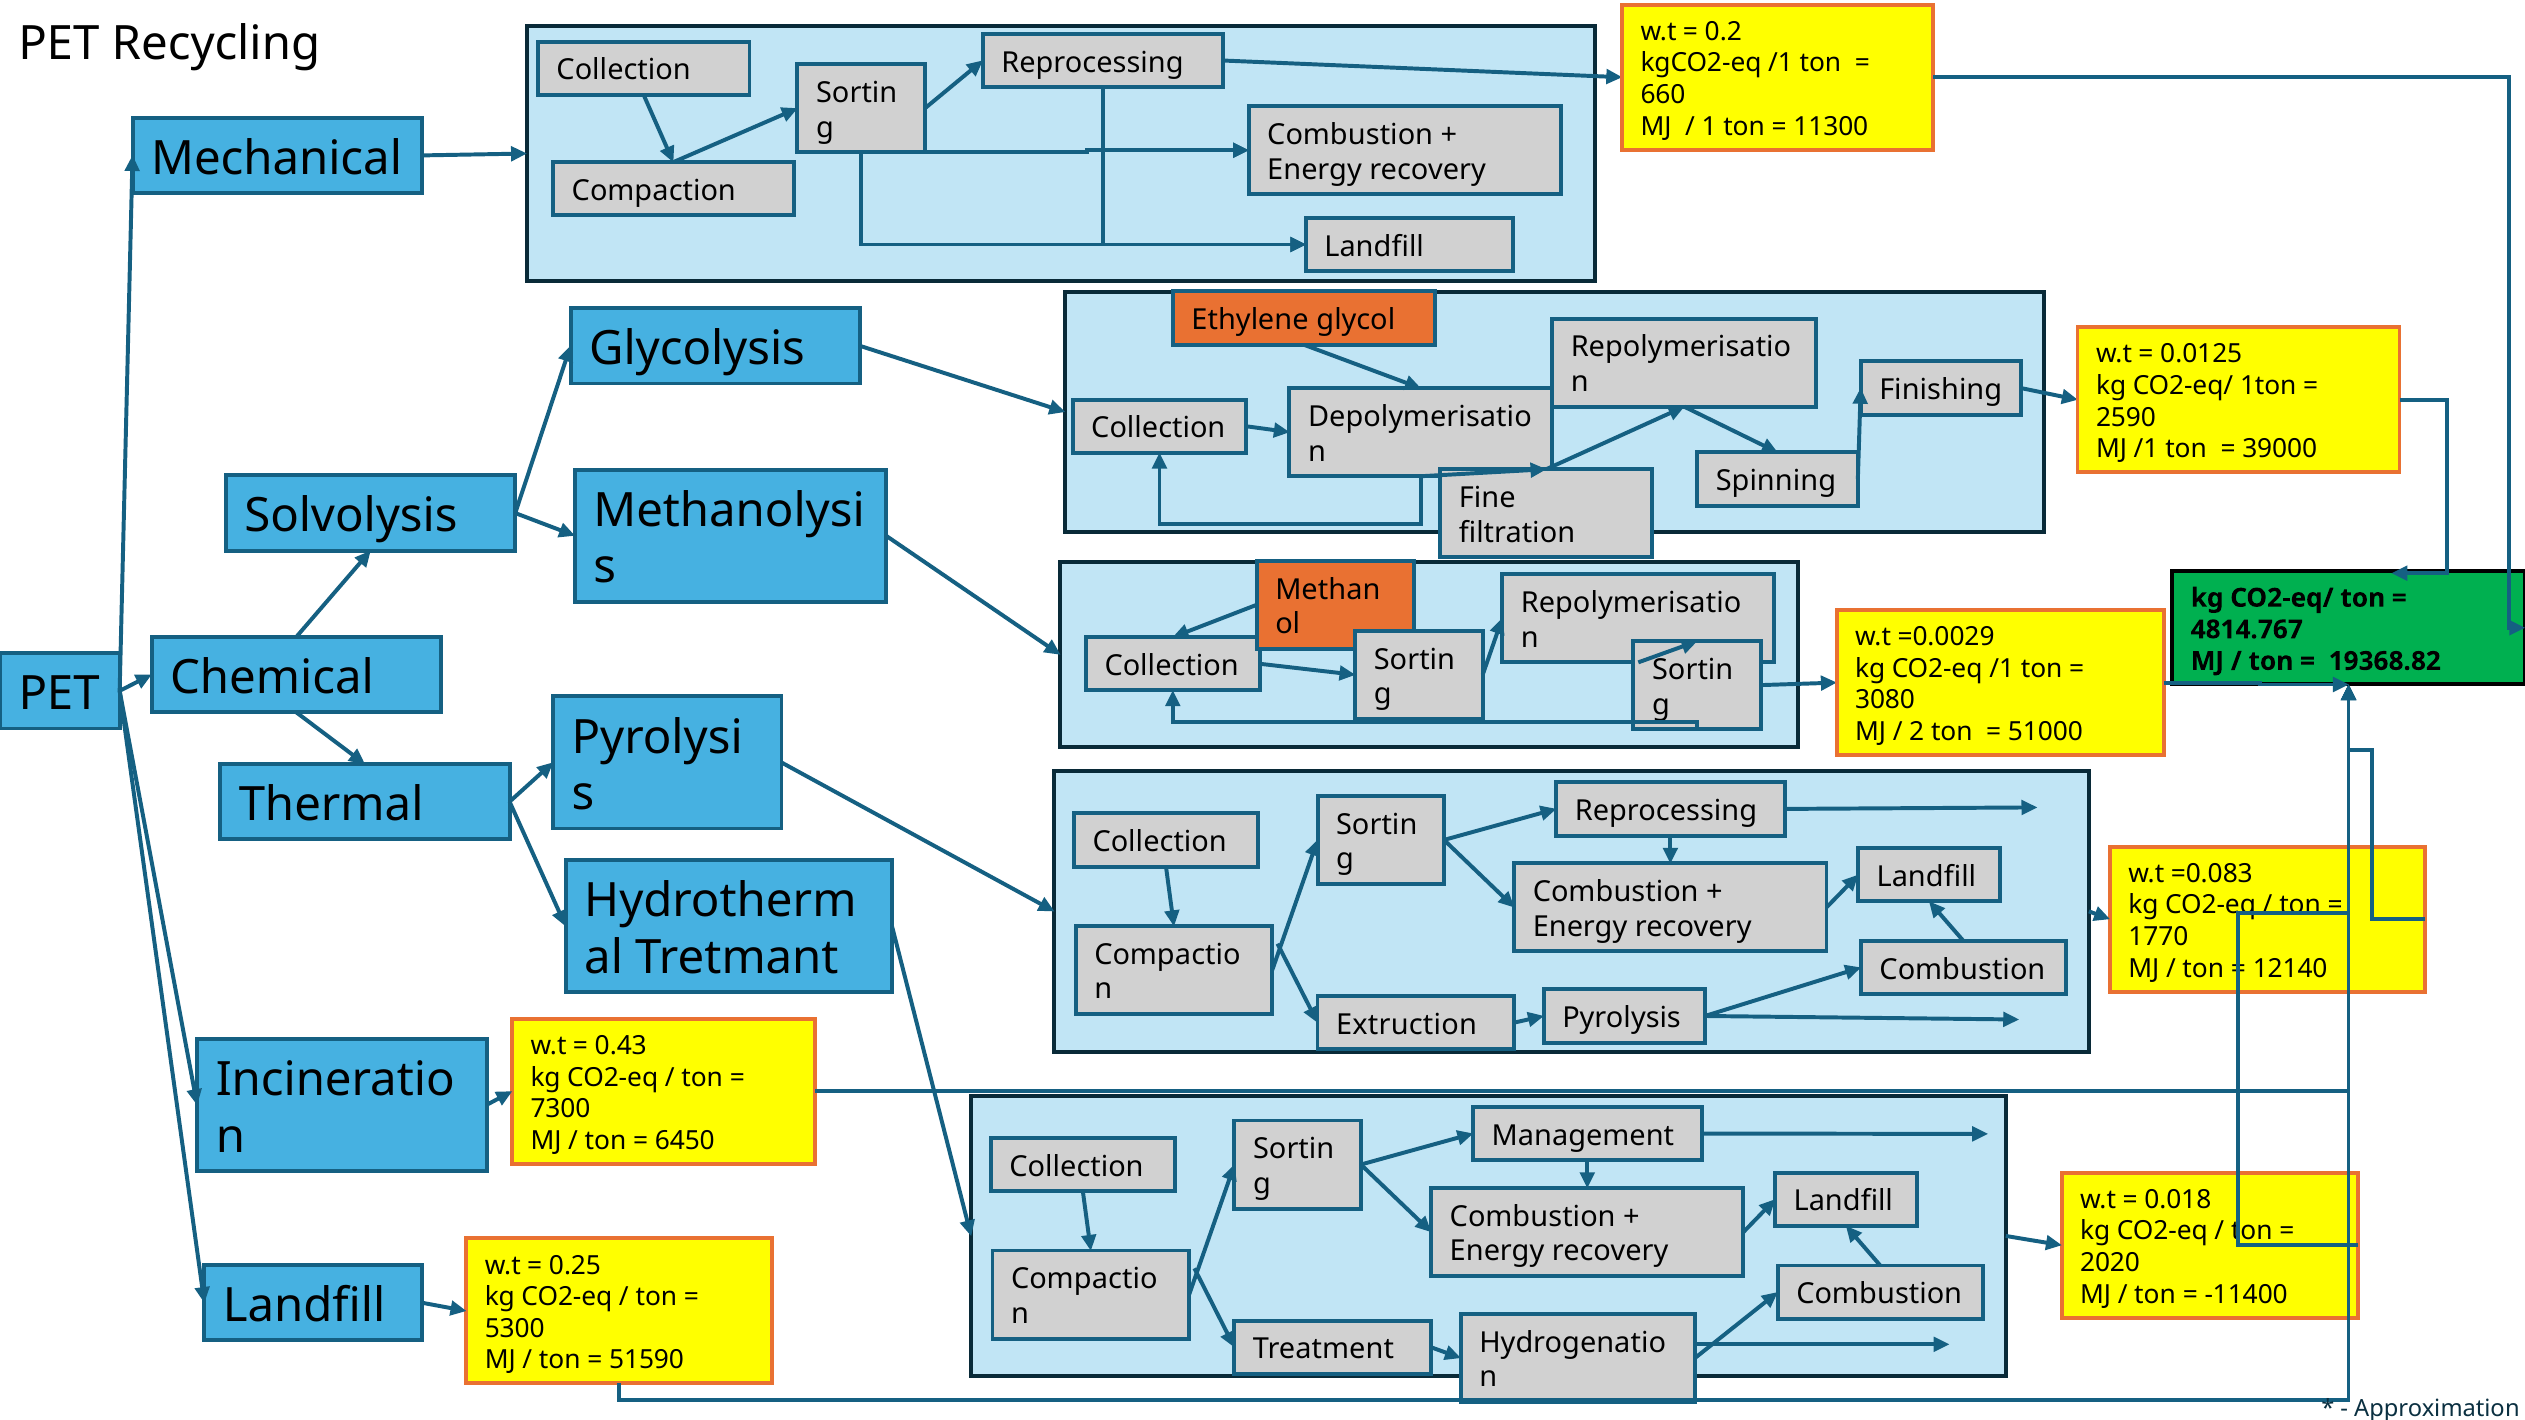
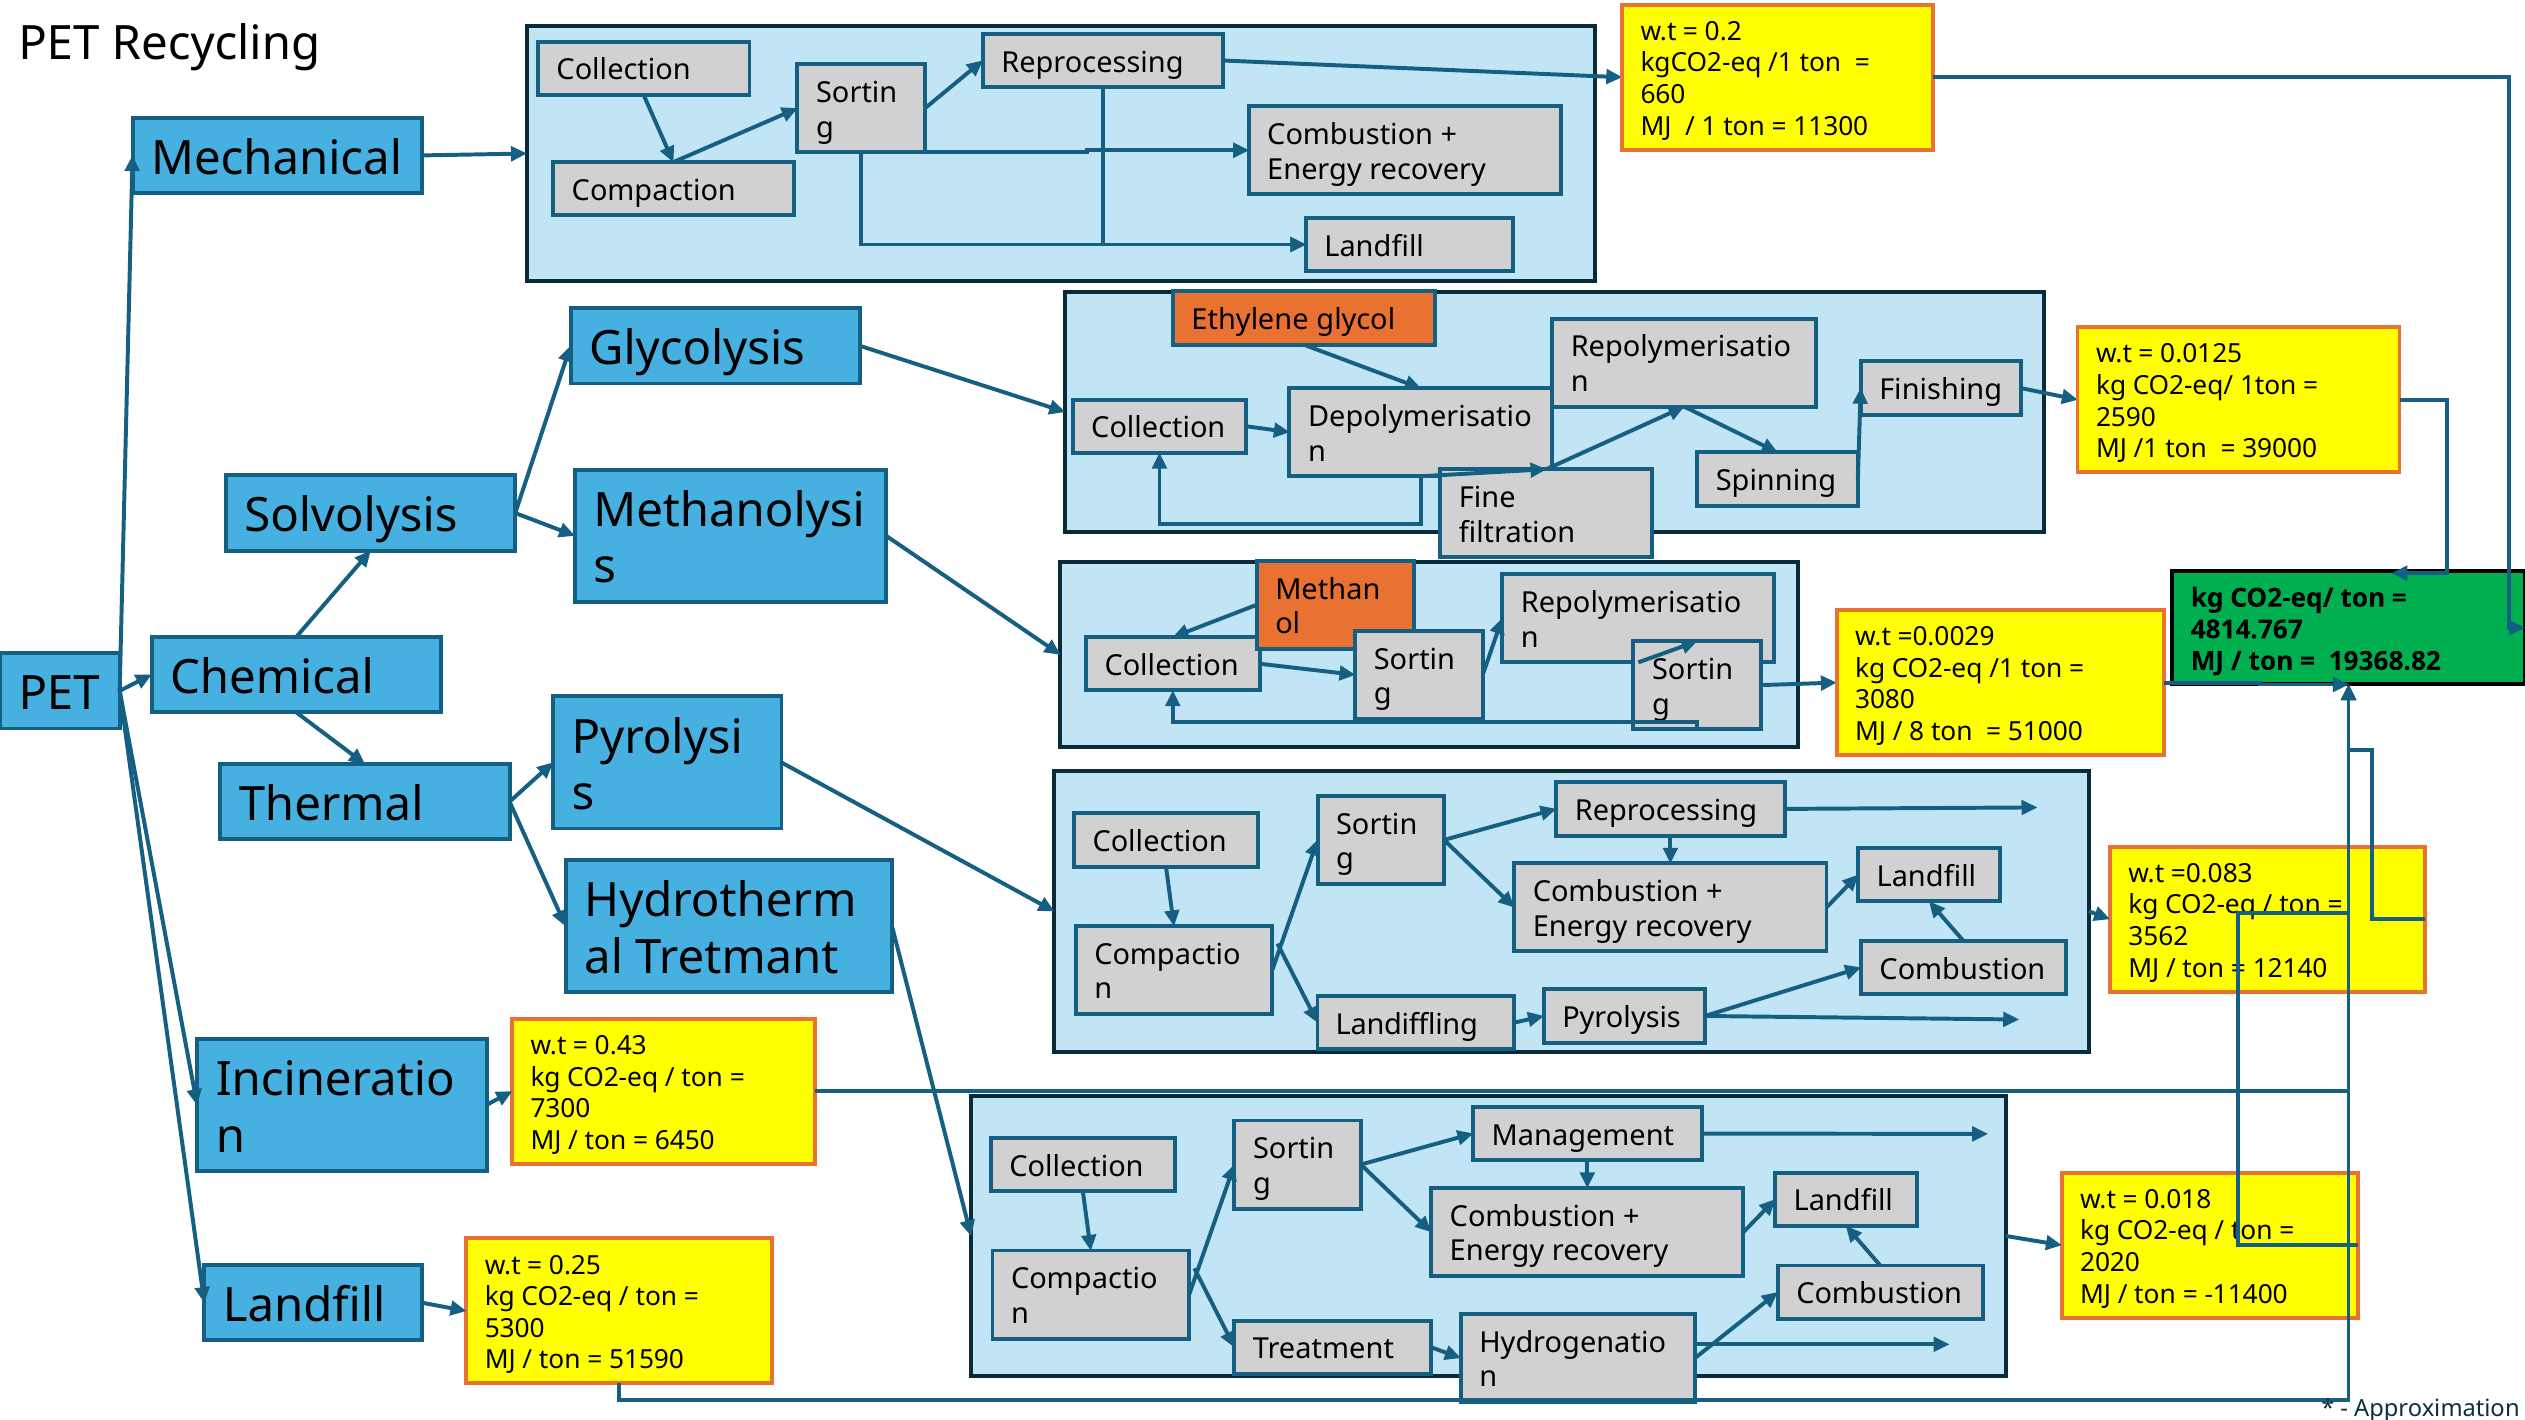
2: 2 -> 8
1770: 1770 -> 3562
Extruction: Extruction -> Landiffling
